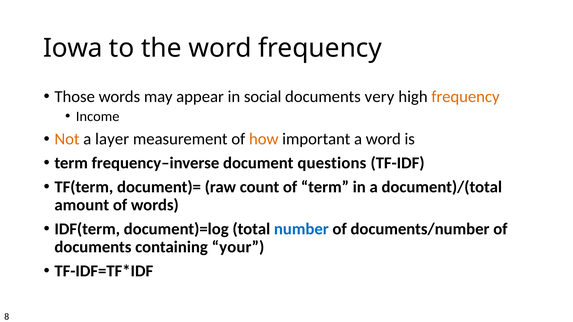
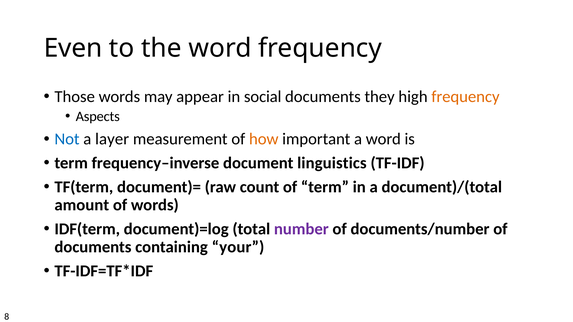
Iowa: Iowa -> Even
very: very -> they
Income: Income -> Aspects
Not colour: orange -> blue
questions: questions -> linguistics
number colour: blue -> purple
